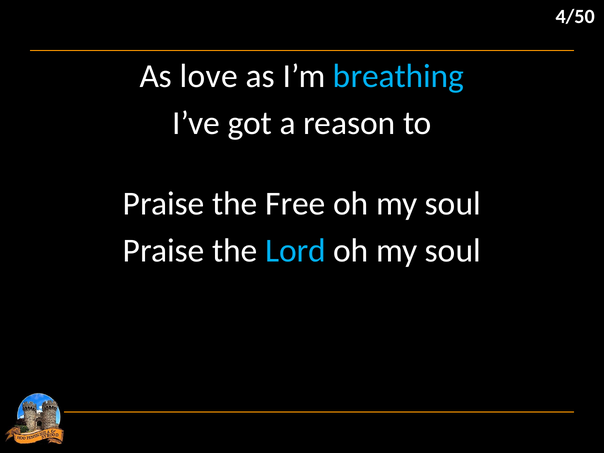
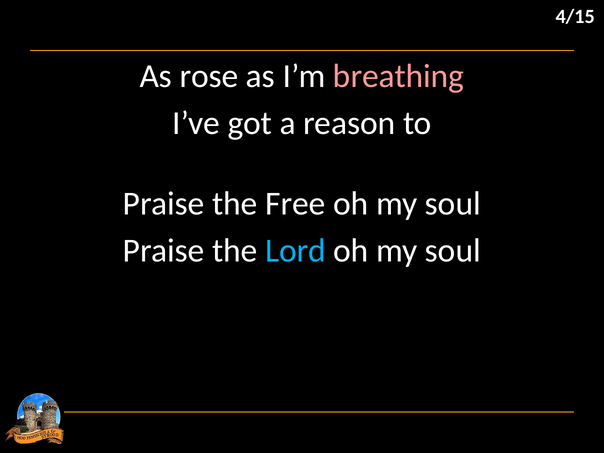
4/50: 4/50 -> 4/15
love: love -> rose
breathing colour: light blue -> pink
